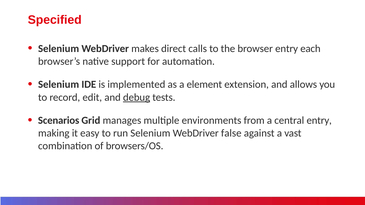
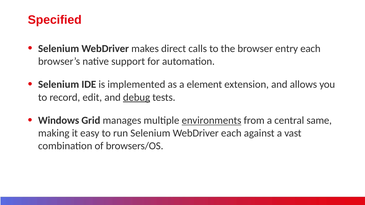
Scenarios: Scenarios -> Windows
environments underline: none -> present
central entry: entry -> same
WebDriver false: false -> each
